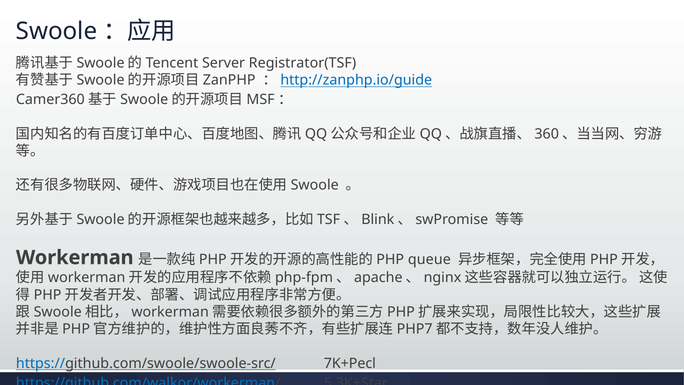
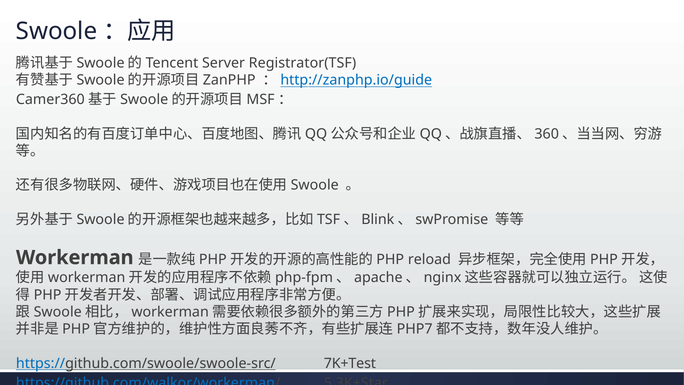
queue: queue -> reload
7K+Pecl: 7K+Pecl -> 7K+Test
